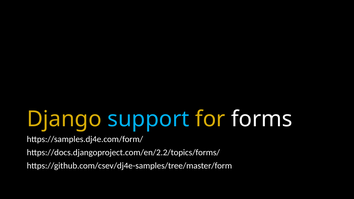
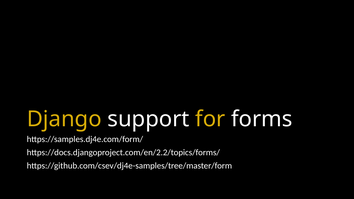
support colour: light blue -> white
